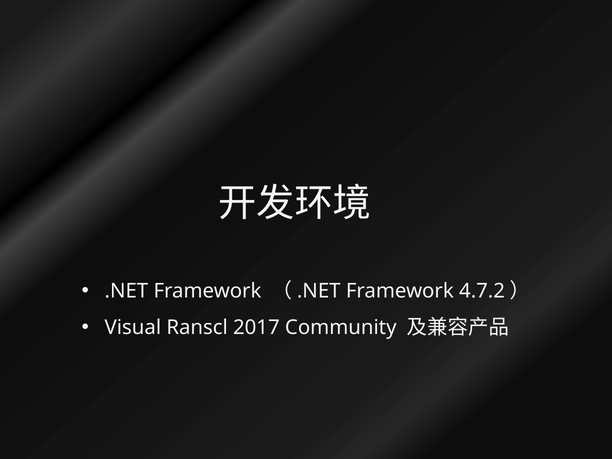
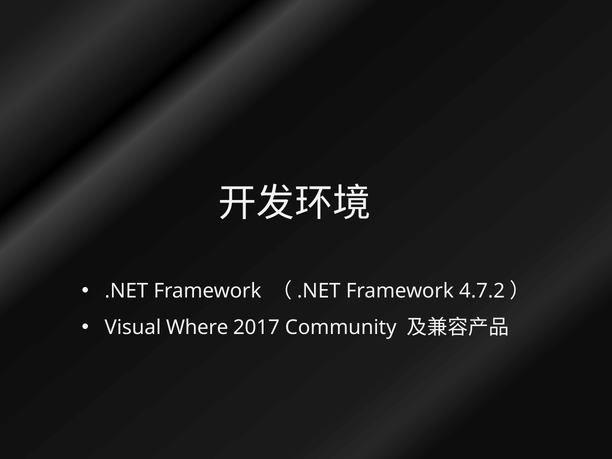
Ranscl: Ranscl -> Where
